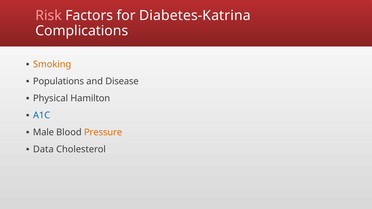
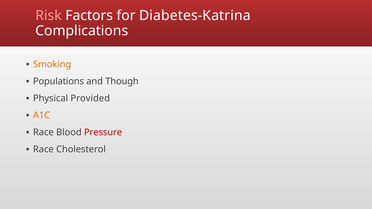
Disease: Disease -> Though
Hamilton: Hamilton -> Provided
A1C colour: blue -> orange
Male at (43, 133): Male -> Race
Pressure colour: orange -> red
Data at (43, 150): Data -> Race
